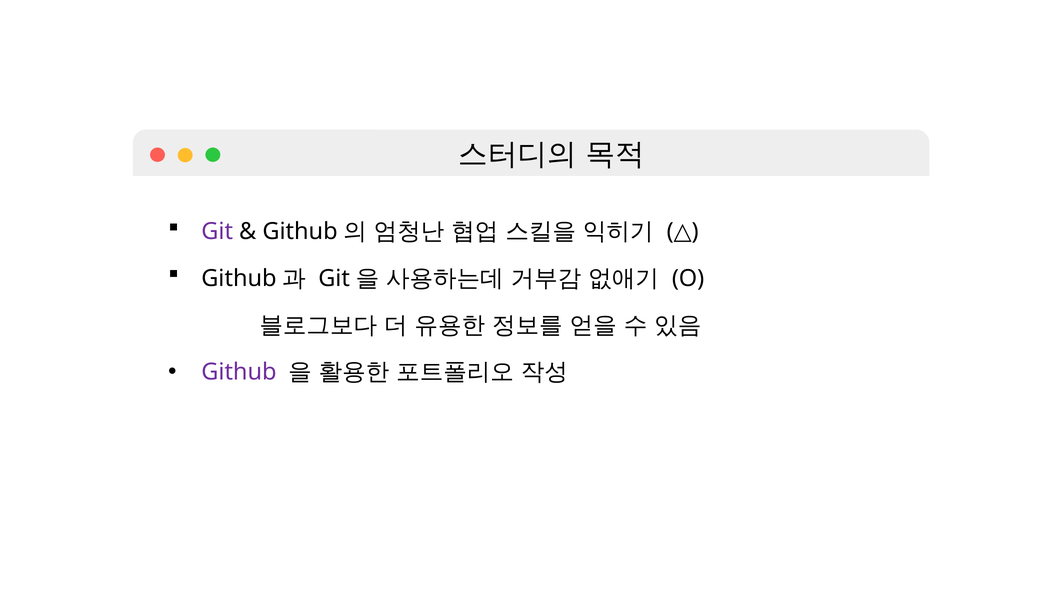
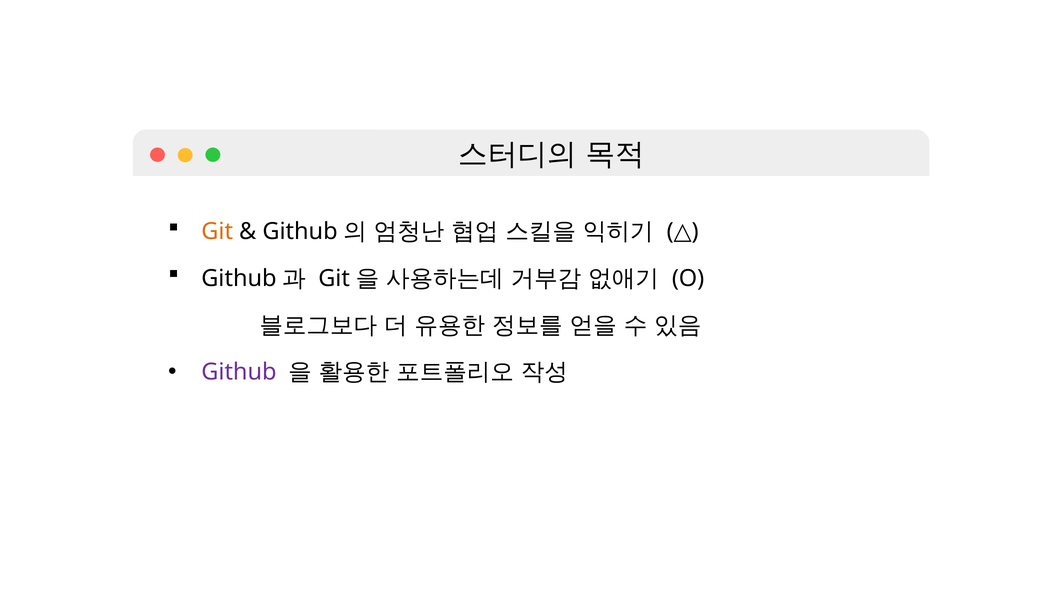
Git colour: purple -> orange
